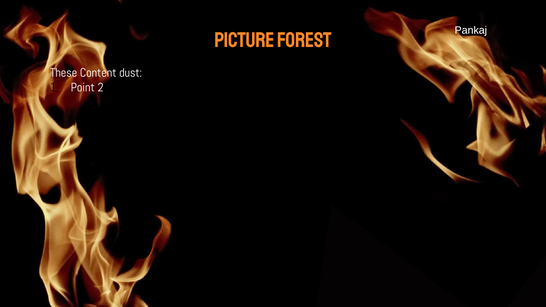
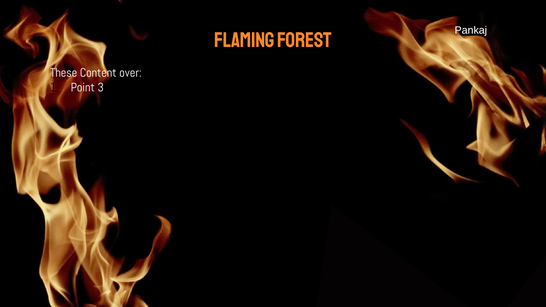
PICTURE: PICTURE -> FLAMING
dust: dust -> over
2: 2 -> 3
